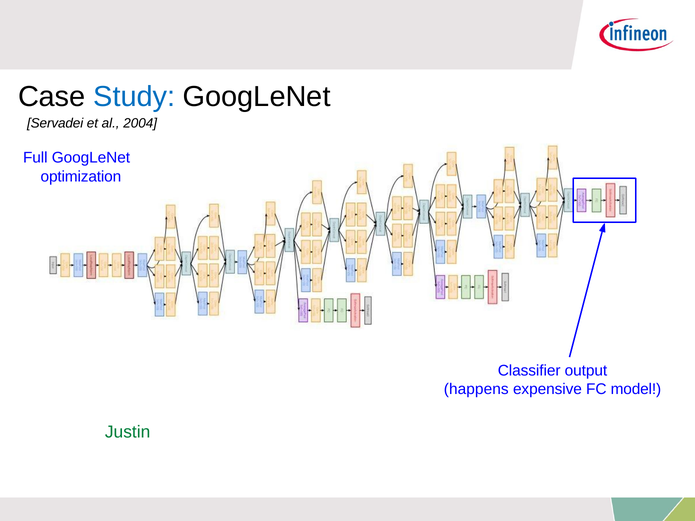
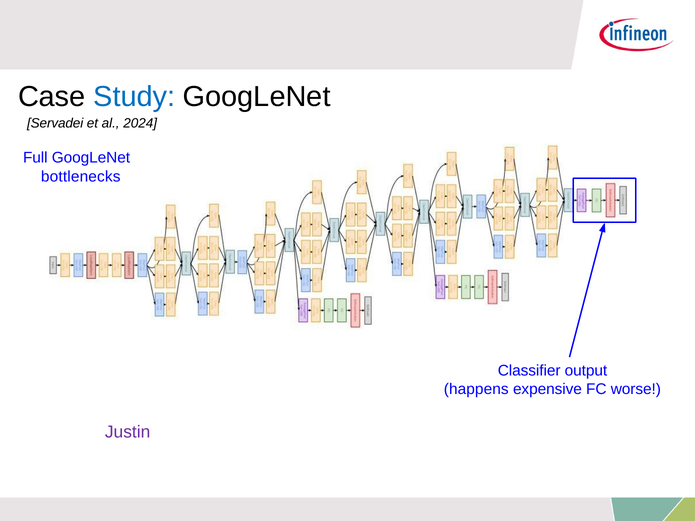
2004: 2004 -> 2024
optimization: optimization -> bottlenecks
model: model -> worse
Justin colour: green -> purple
